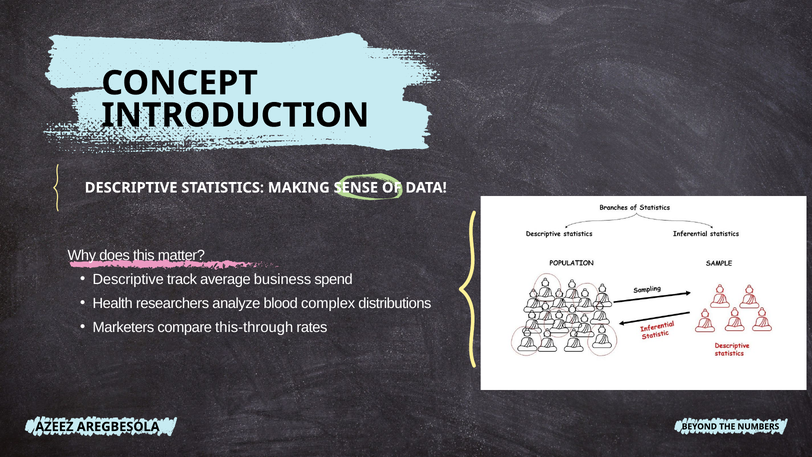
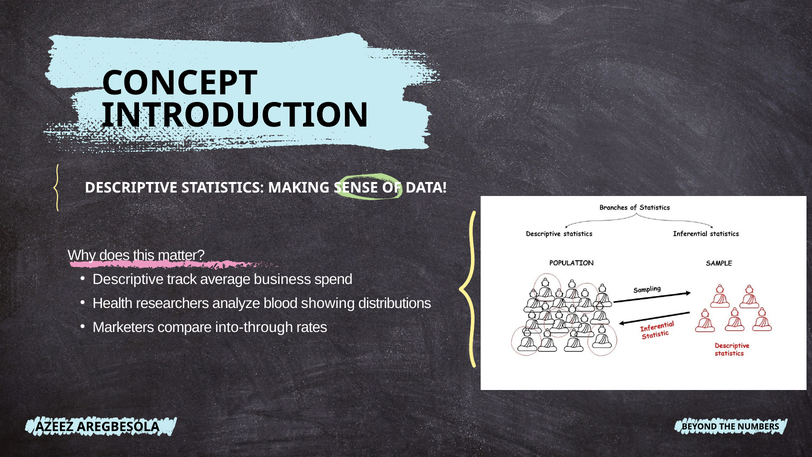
complex: complex -> showing
this-through: this-through -> into-through
